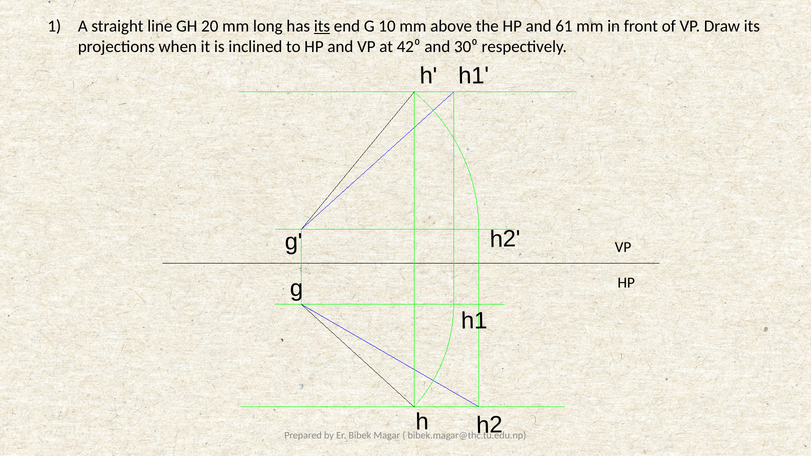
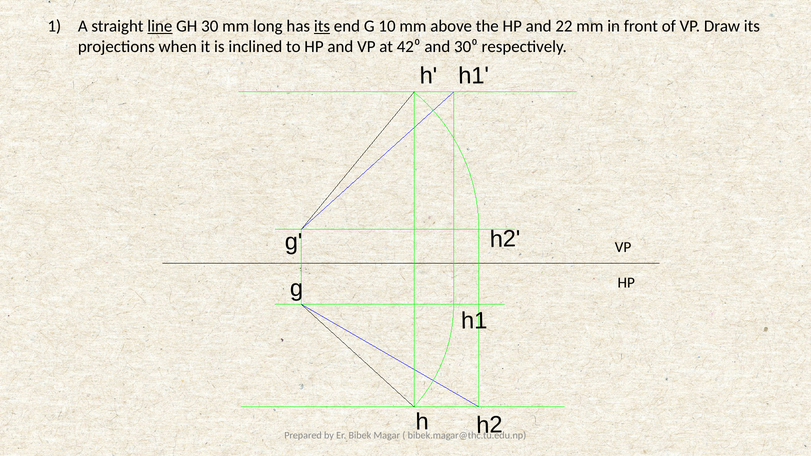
line underline: none -> present
20: 20 -> 30
61: 61 -> 22
